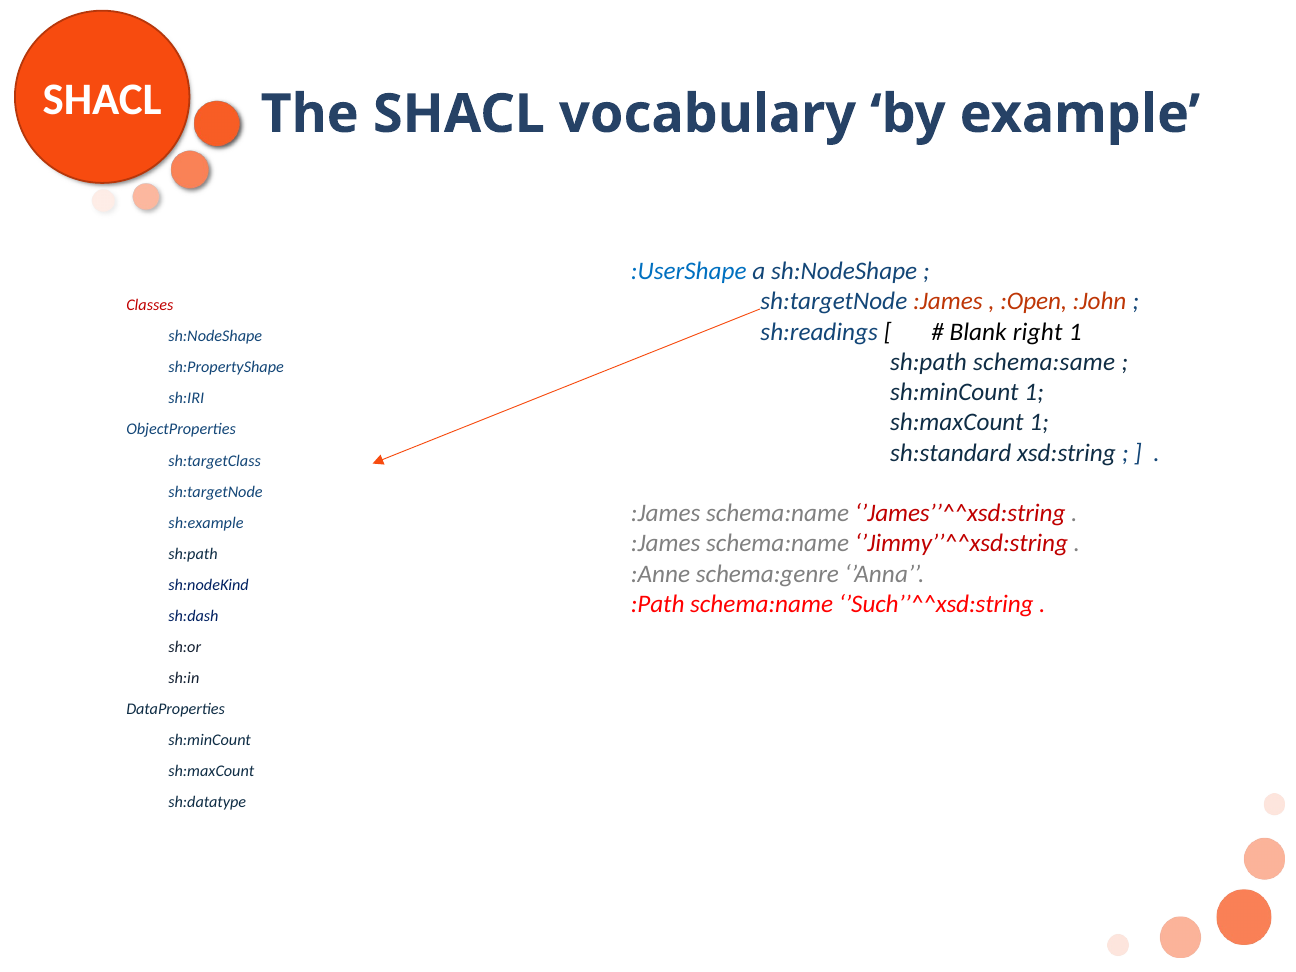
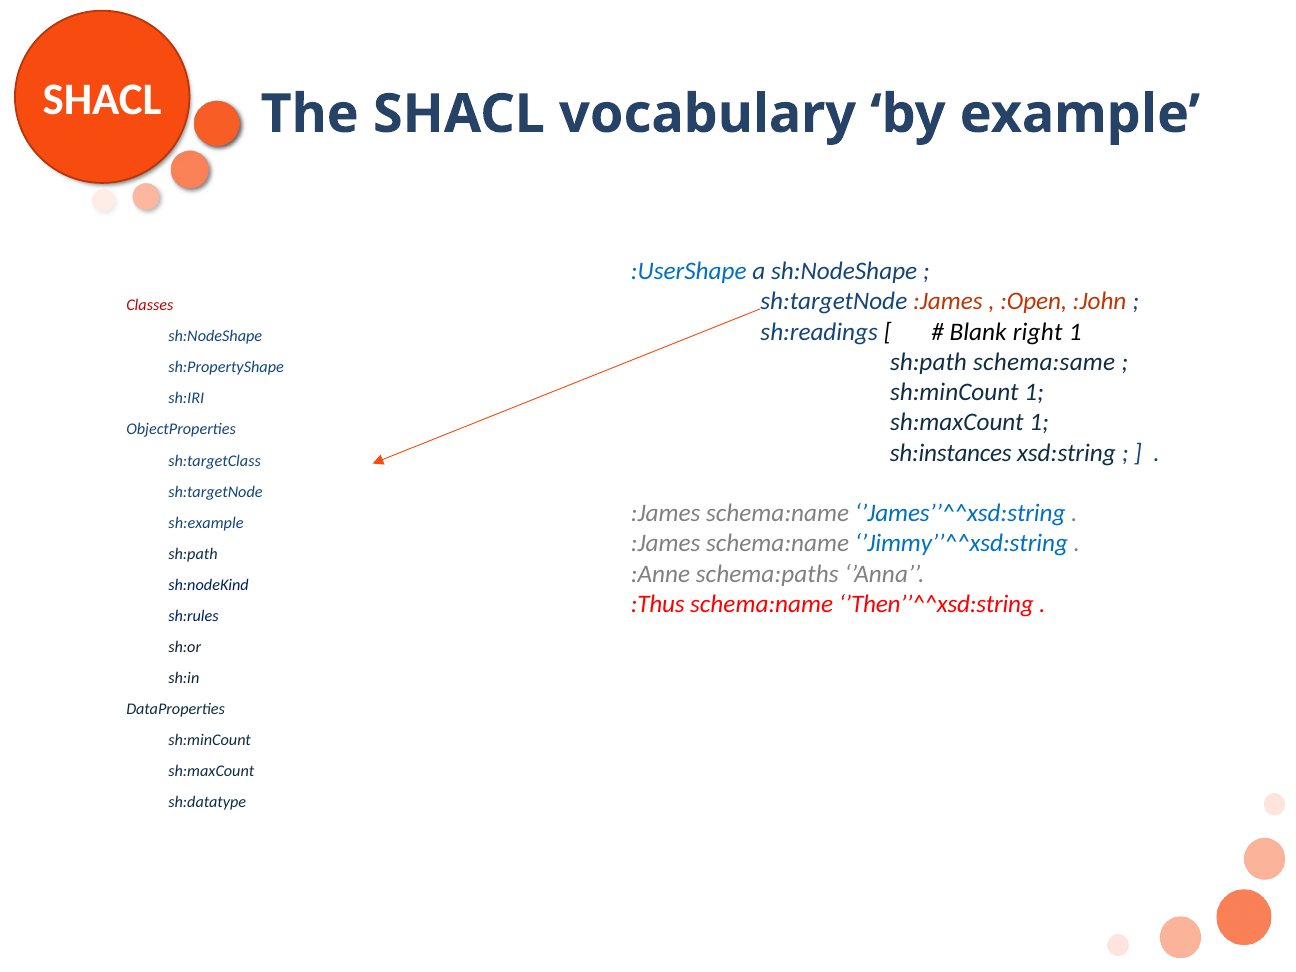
sh:standard: sh:standard -> sh:instances
’James’’^^xsd:string colour: red -> blue
’Jimmy’’^^xsd:string colour: red -> blue
schema:genre: schema:genre -> schema:paths
:Path: :Path -> :Thus
’Such’’^^xsd:string: ’Such’’^^xsd:string -> ’Then’’^^xsd:string
sh:dash: sh:dash -> sh:rules
